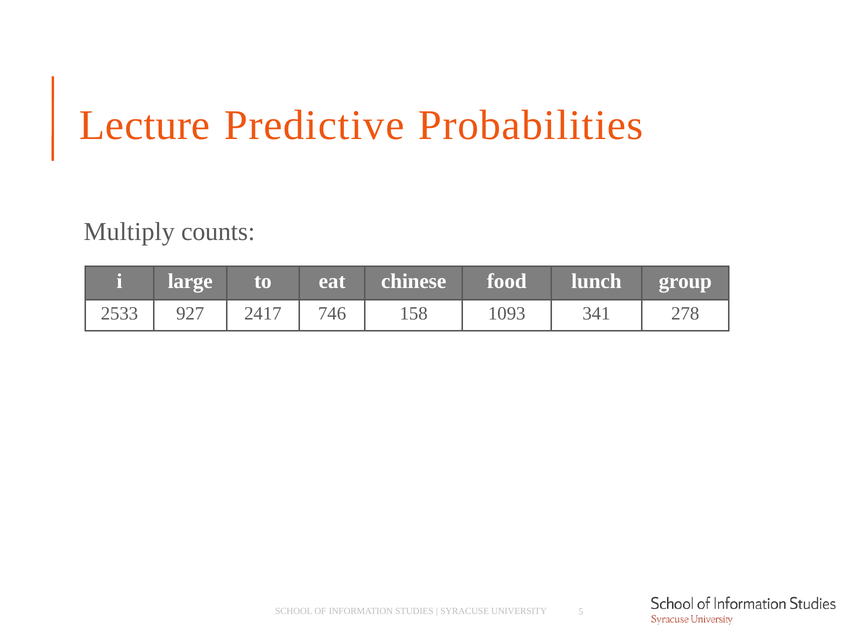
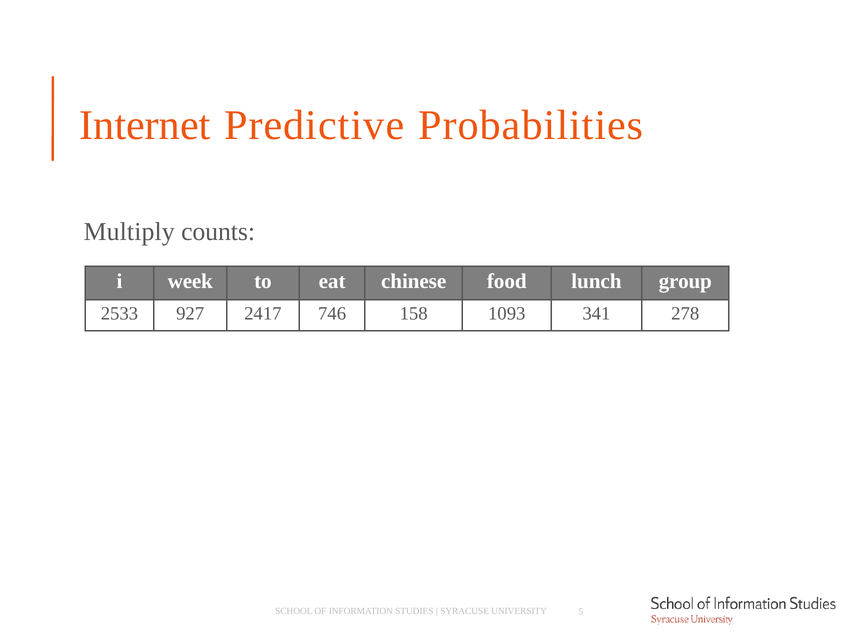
Lecture: Lecture -> Internet
large: large -> week
